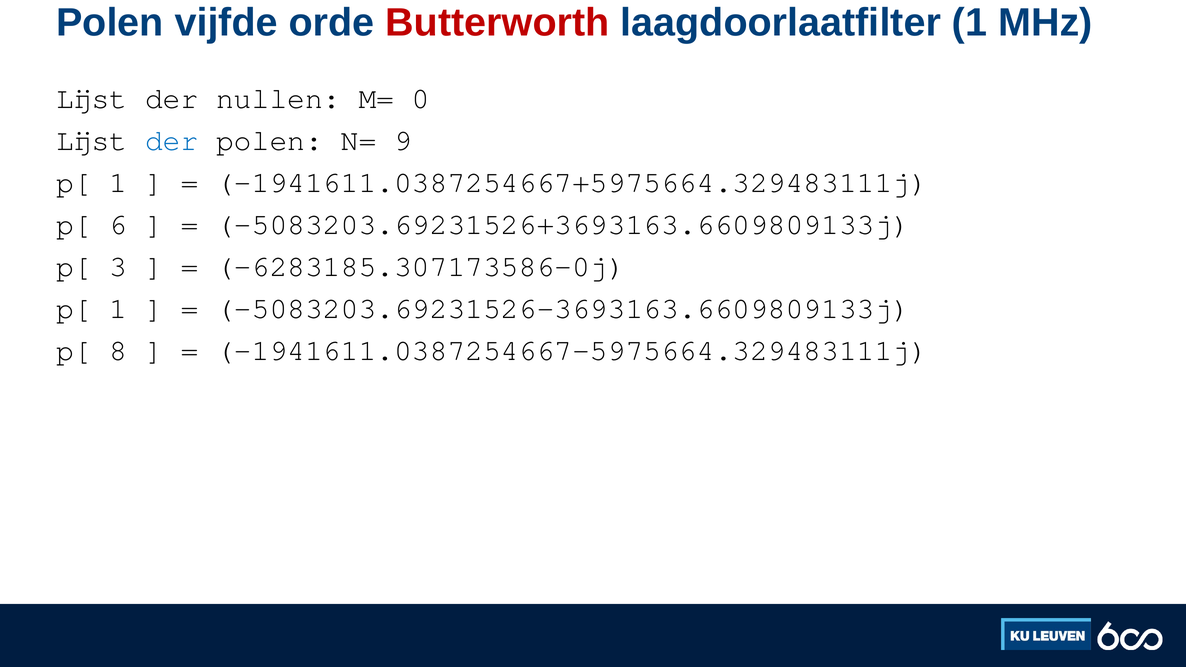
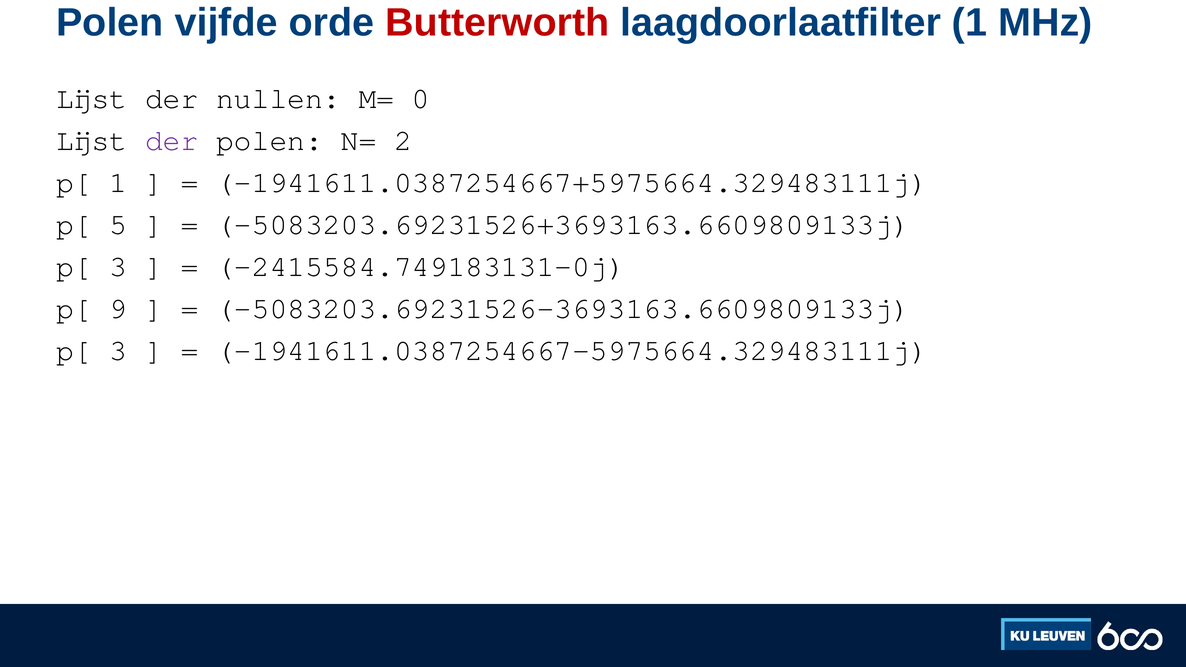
der at (172, 140) colour: blue -> purple
9: 9 -> 2
6: 6 -> 5
-6283185.307173586-0j: -6283185.307173586-0j -> -2415584.749183131-0j
1 at (118, 309): 1 -> 9
8 at (118, 351): 8 -> 3
